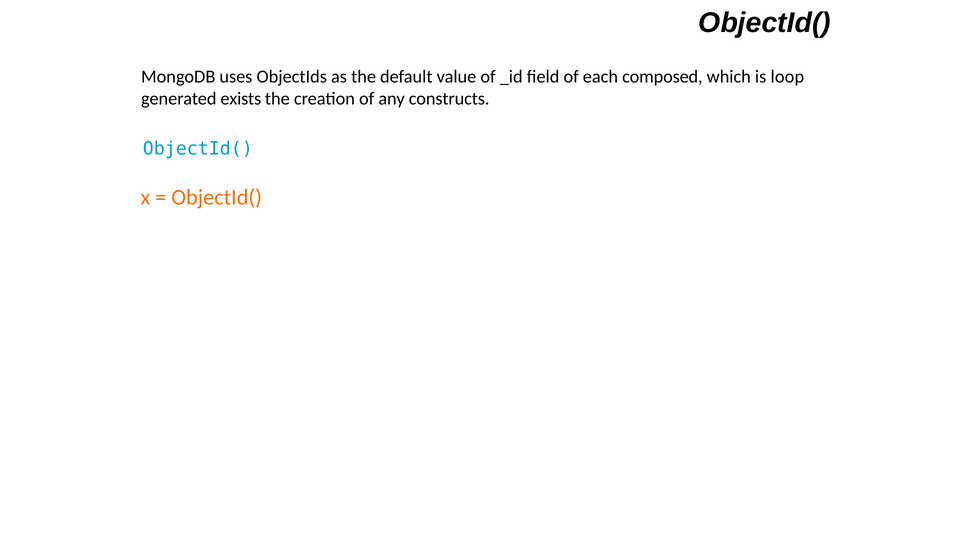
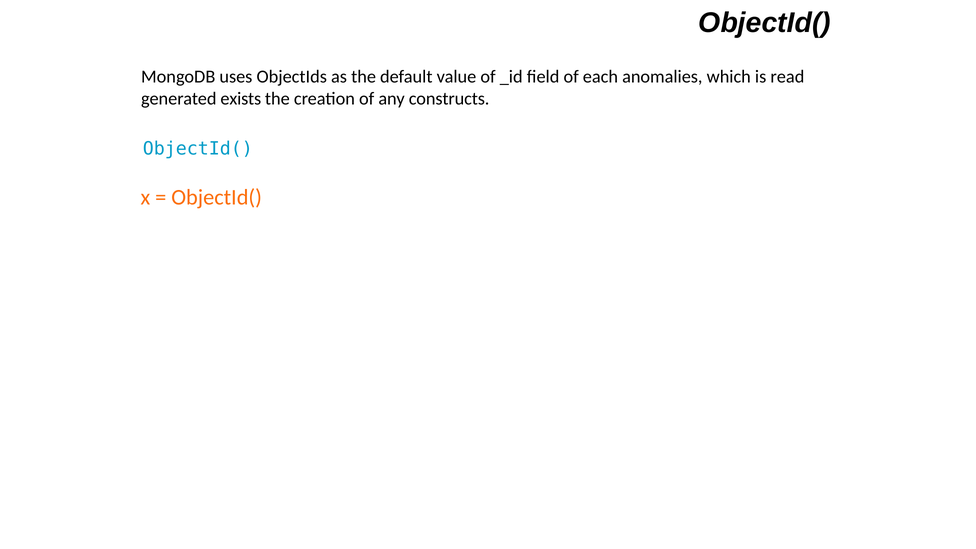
composed: composed -> anomalies
loop: loop -> read
